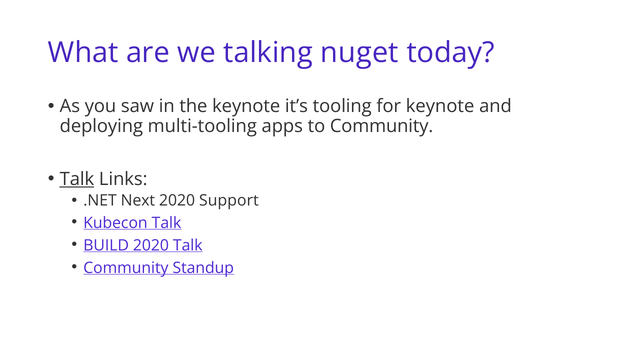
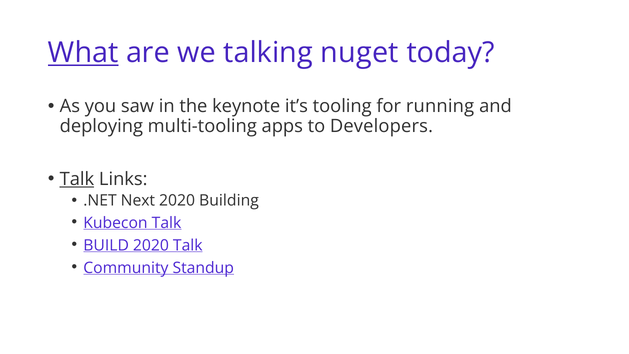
What underline: none -> present
for keynote: keynote -> running
to Community: Community -> Developers
Support: Support -> Building
